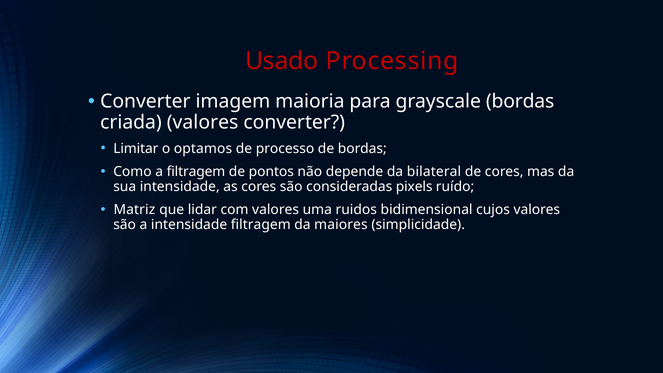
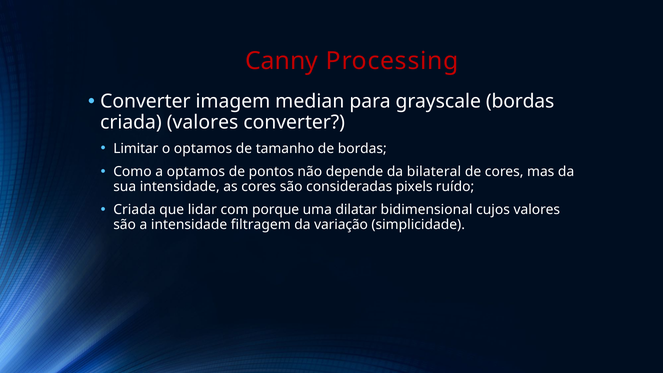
Usado: Usado -> Canny
maioria: maioria -> median
processo: processo -> tamanho
a filtragem: filtragem -> optamos
Matriz at (134, 210): Matriz -> Criada
com valores: valores -> porque
ruidos: ruidos -> dilatar
maiores: maiores -> variação
